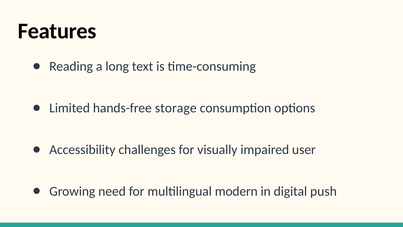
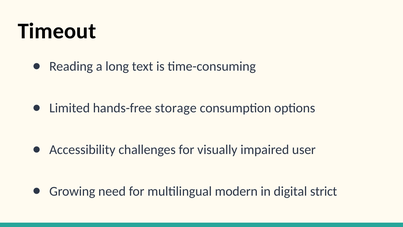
Features: Features -> Timeout
push: push -> strict
